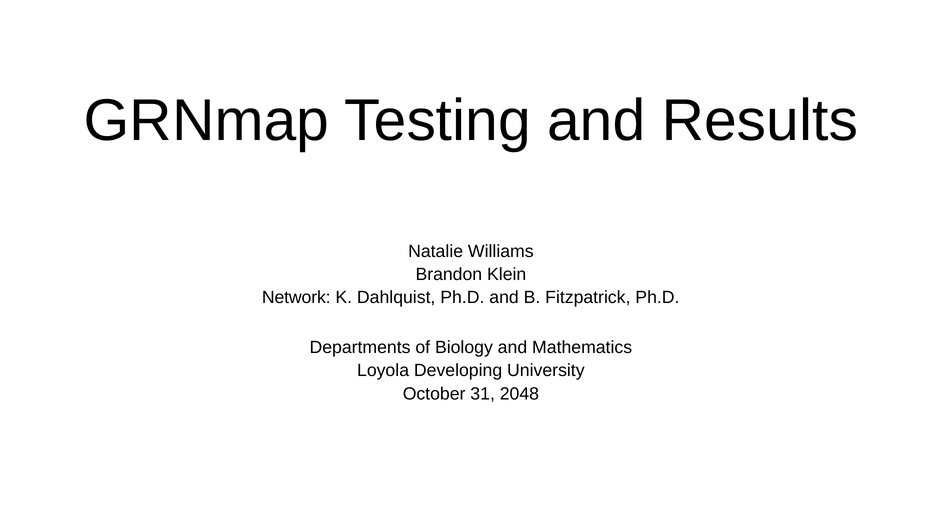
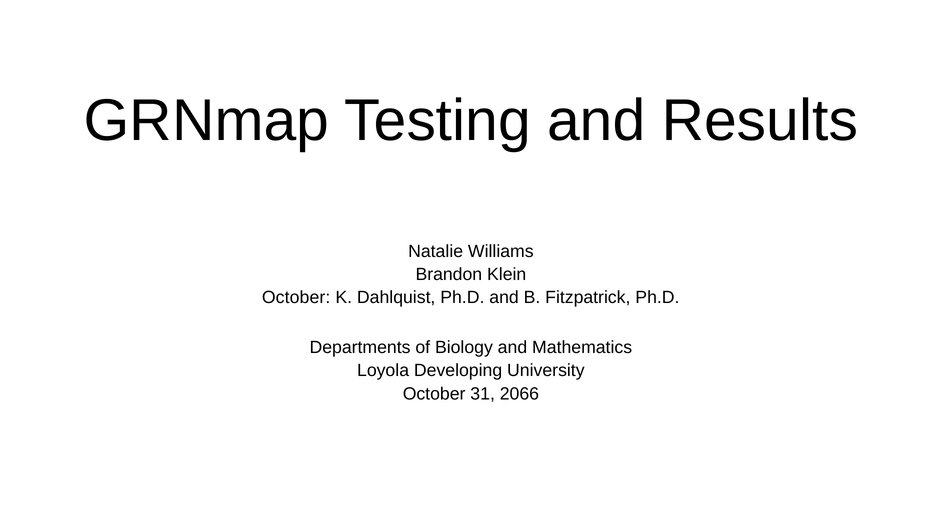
Network at (296, 297): Network -> October
2048: 2048 -> 2066
